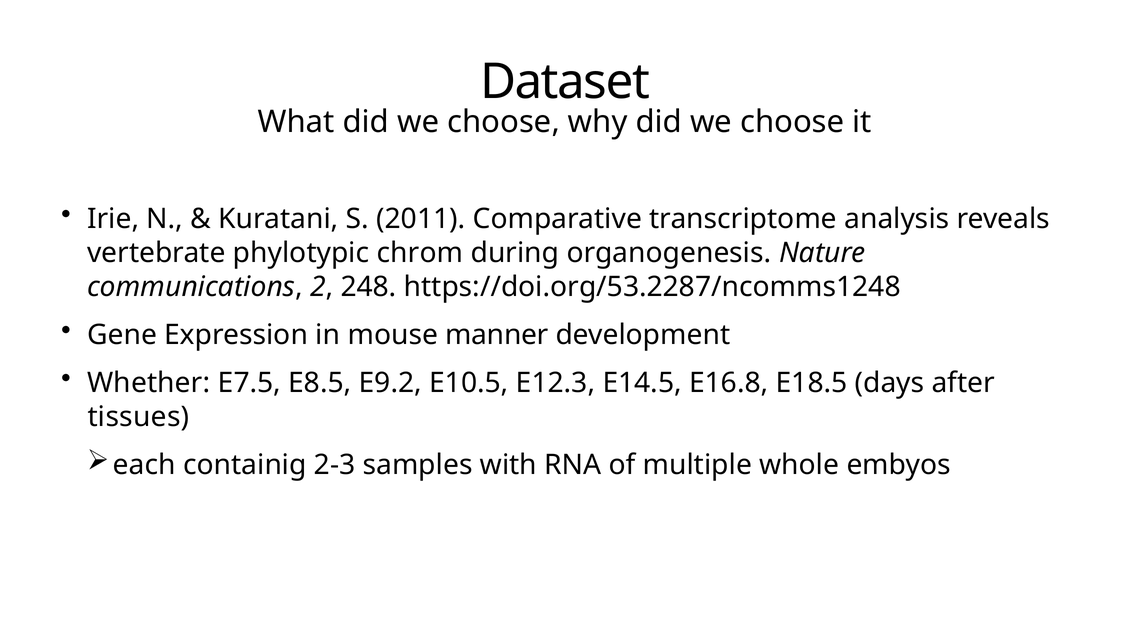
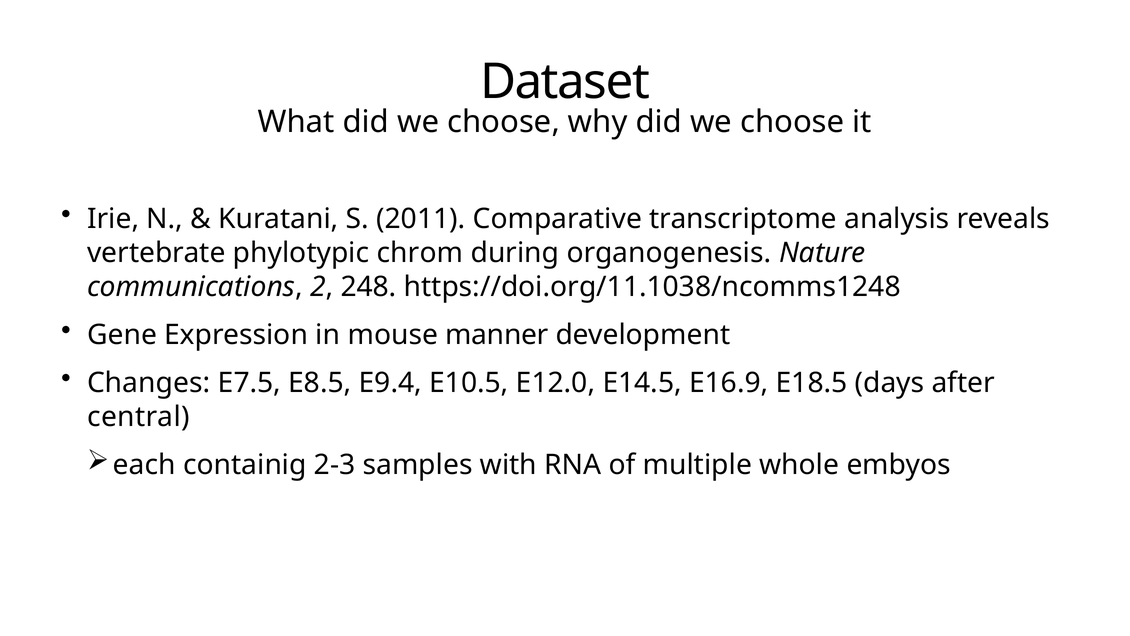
https://doi.org/53.2287/ncomms1248: https://doi.org/53.2287/ncomms1248 -> https://doi.org/11.1038/ncomms1248
Whether: Whether -> Changes
E9.2: E9.2 -> E9.4
E12.3: E12.3 -> E12.0
E16.8: E16.8 -> E16.9
tissues: tissues -> central
